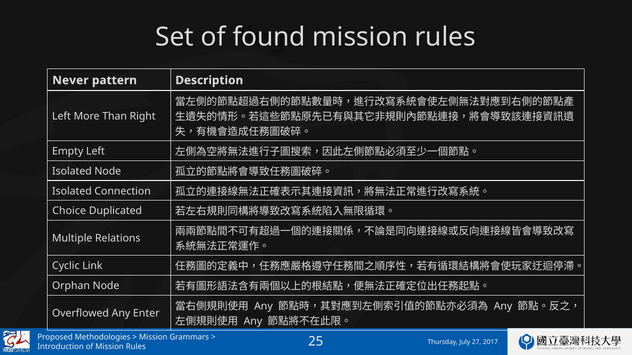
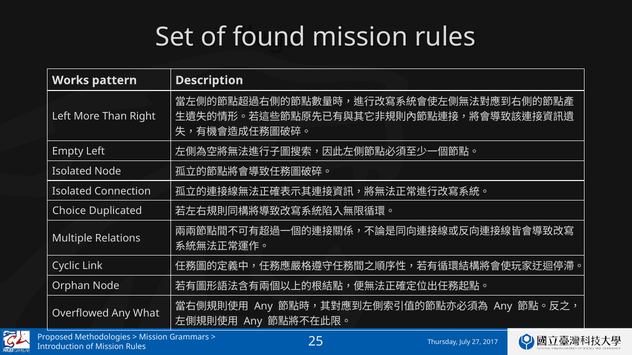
Never: Never -> Works
Enter: Enter -> What
